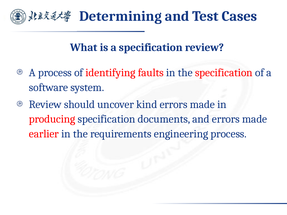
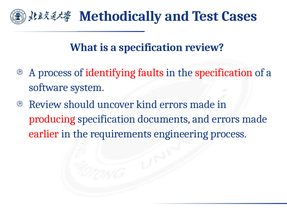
Determining: Determining -> Methodically
